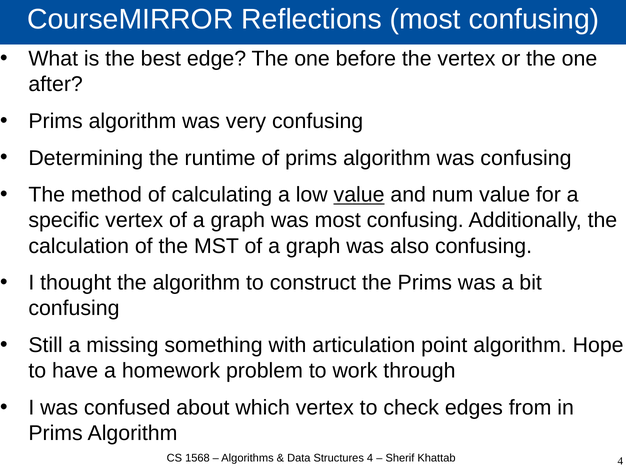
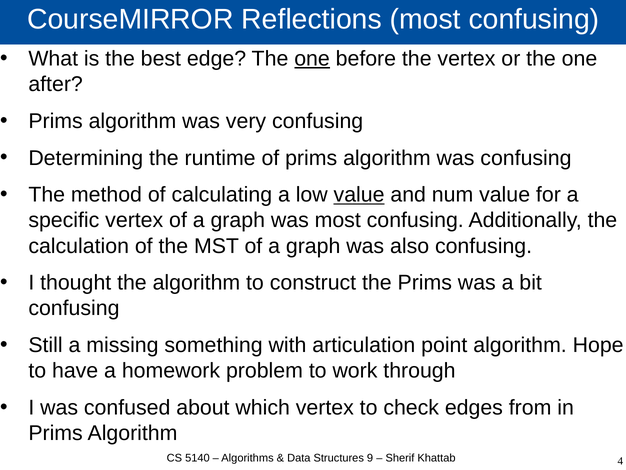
one at (312, 59) underline: none -> present
1568: 1568 -> 5140
Structures 4: 4 -> 9
